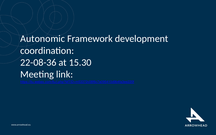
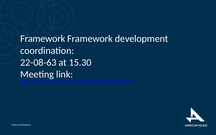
Autonomic at (43, 39): Autonomic -> Framework
22-08-36: 22-08-36 -> 22-08-63
